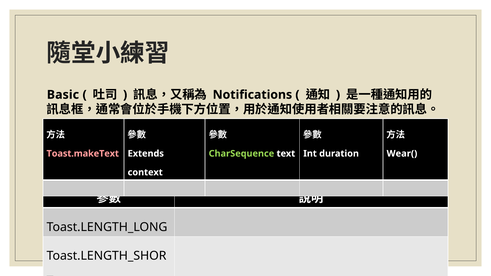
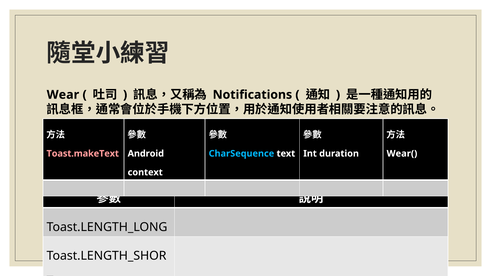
Basic: Basic -> Wear
Extends: Extends -> Android
CharSequence colour: light green -> light blue
